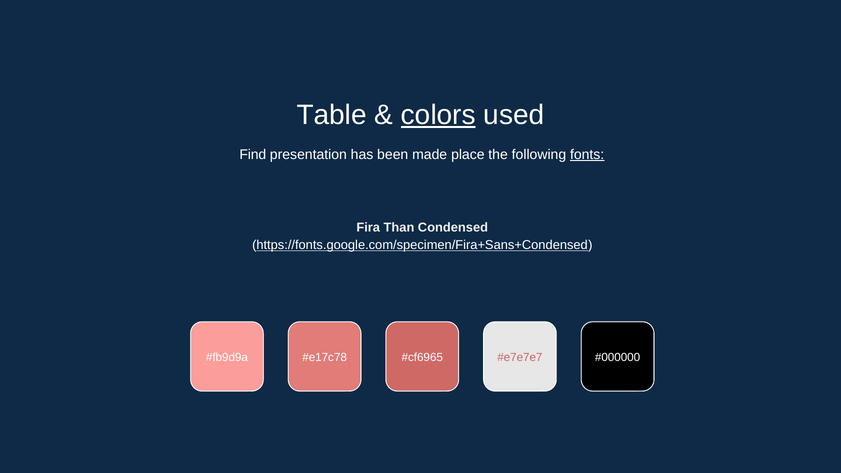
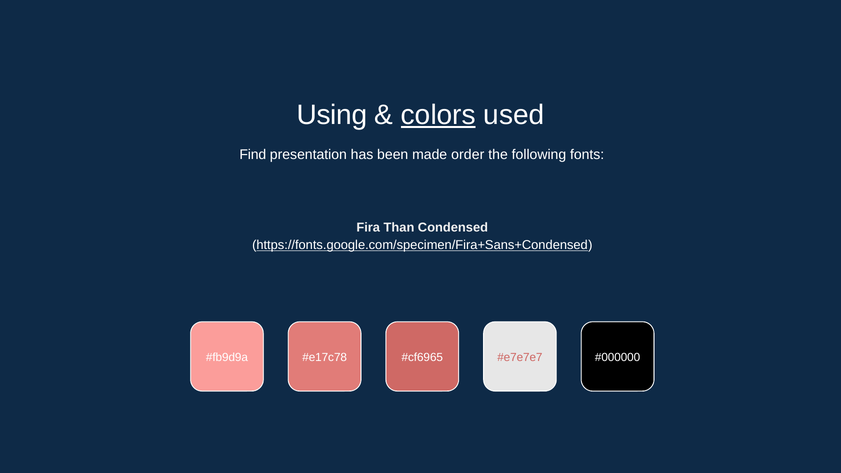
Table: Table -> Using
place: place -> order
fonts underline: present -> none
